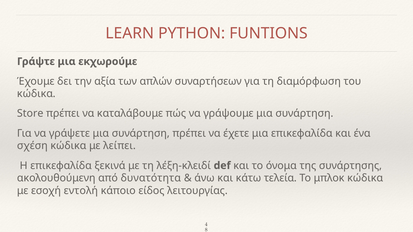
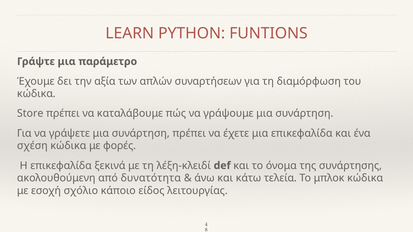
εκχωρούμε: εκχωρούμε -> παράμετρο
λείπει: λείπει -> φορές
εντολή: εντολή -> σχόλιο
